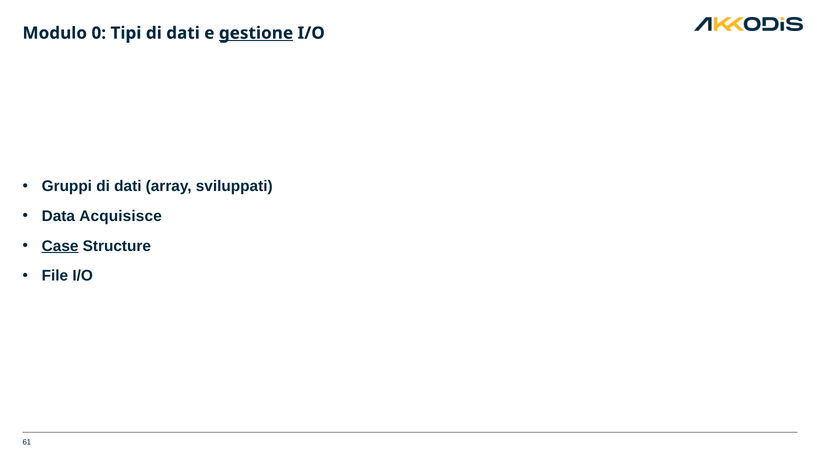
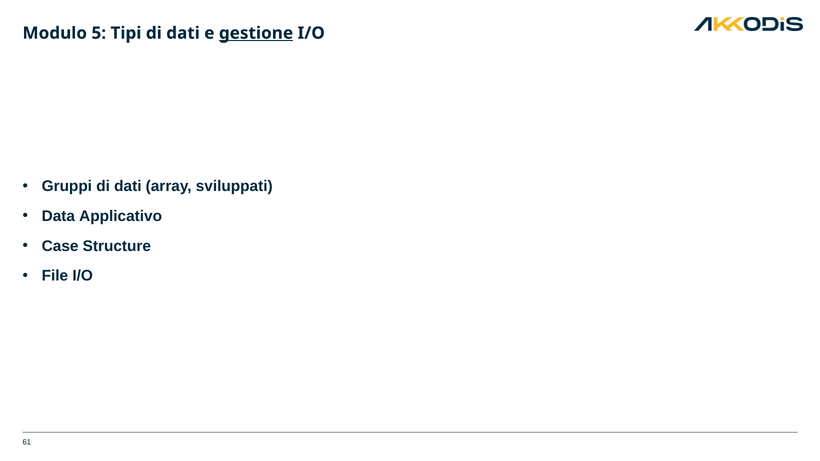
0: 0 -> 5
Acquisisce: Acquisisce -> Applicativo
Case underline: present -> none
